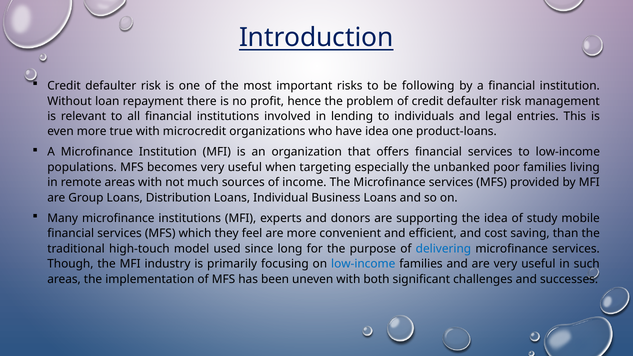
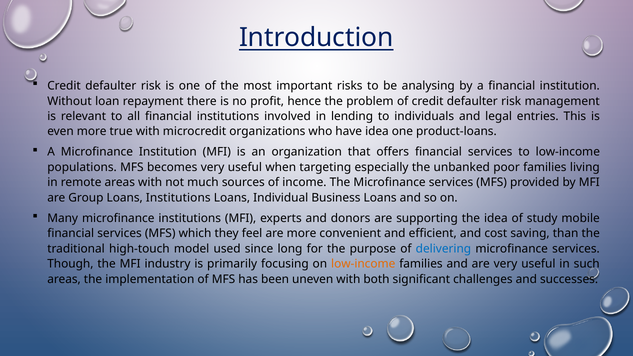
following: following -> analysing
Loans Distribution: Distribution -> Institutions
low-income at (363, 264) colour: blue -> orange
